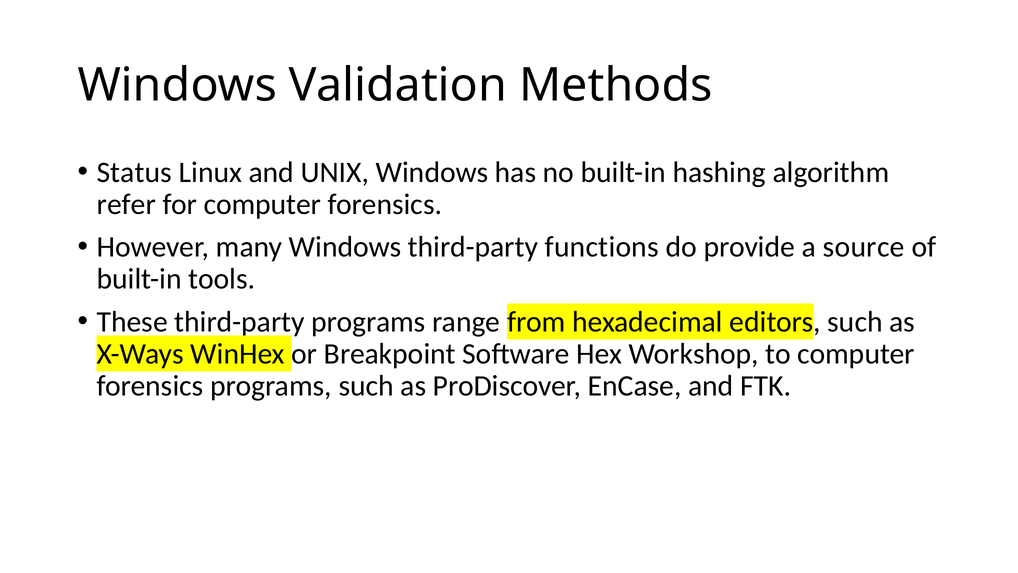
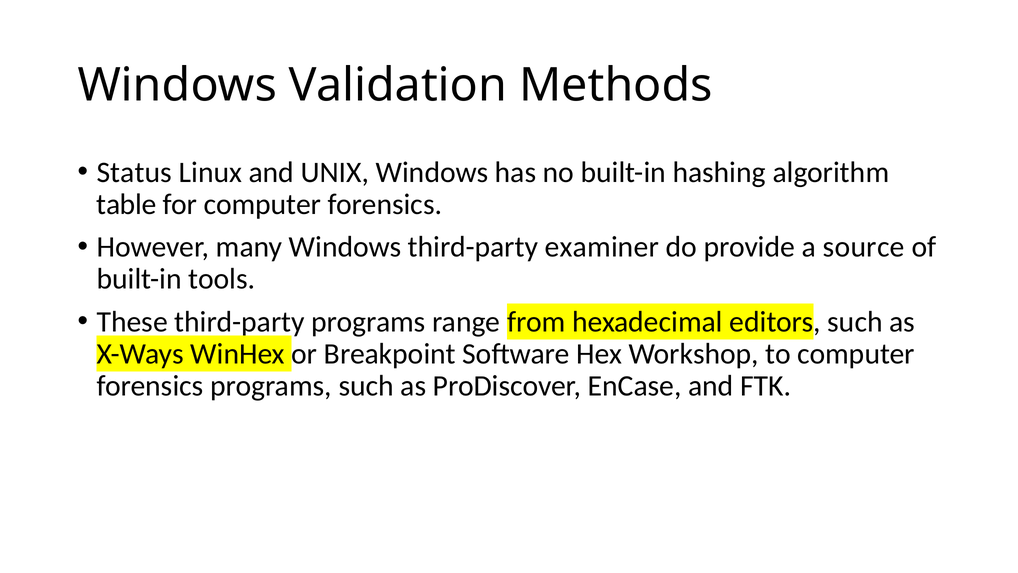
refer: refer -> table
functions: functions -> examiner
